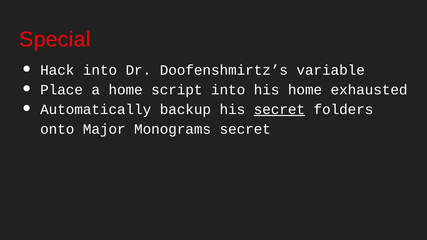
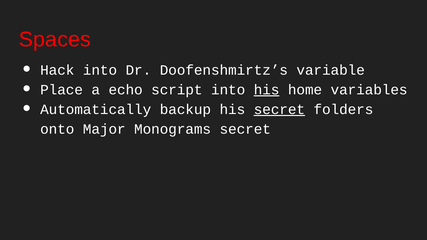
Special: Special -> Spaces
a home: home -> echo
his at (267, 90) underline: none -> present
exhausted: exhausted -> variables
